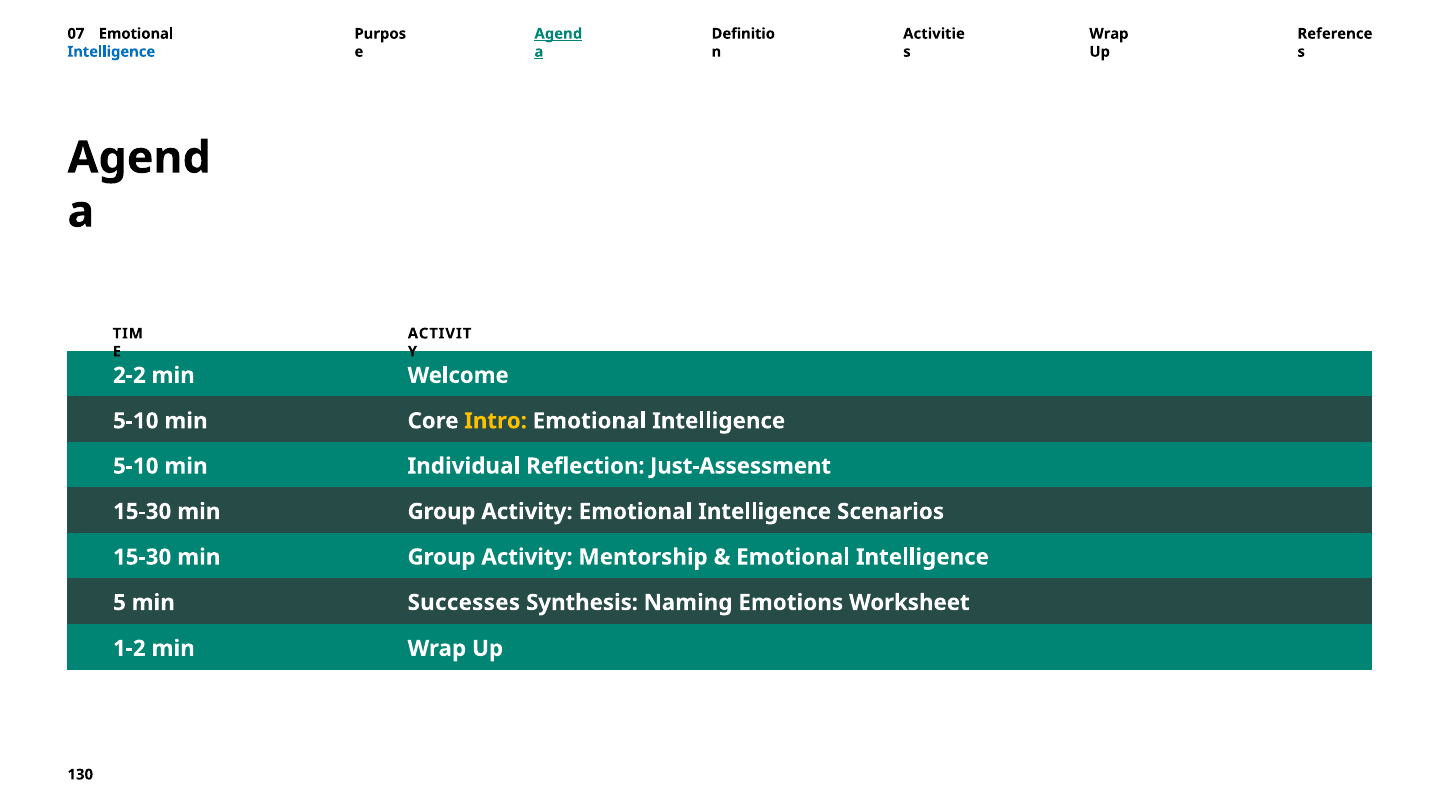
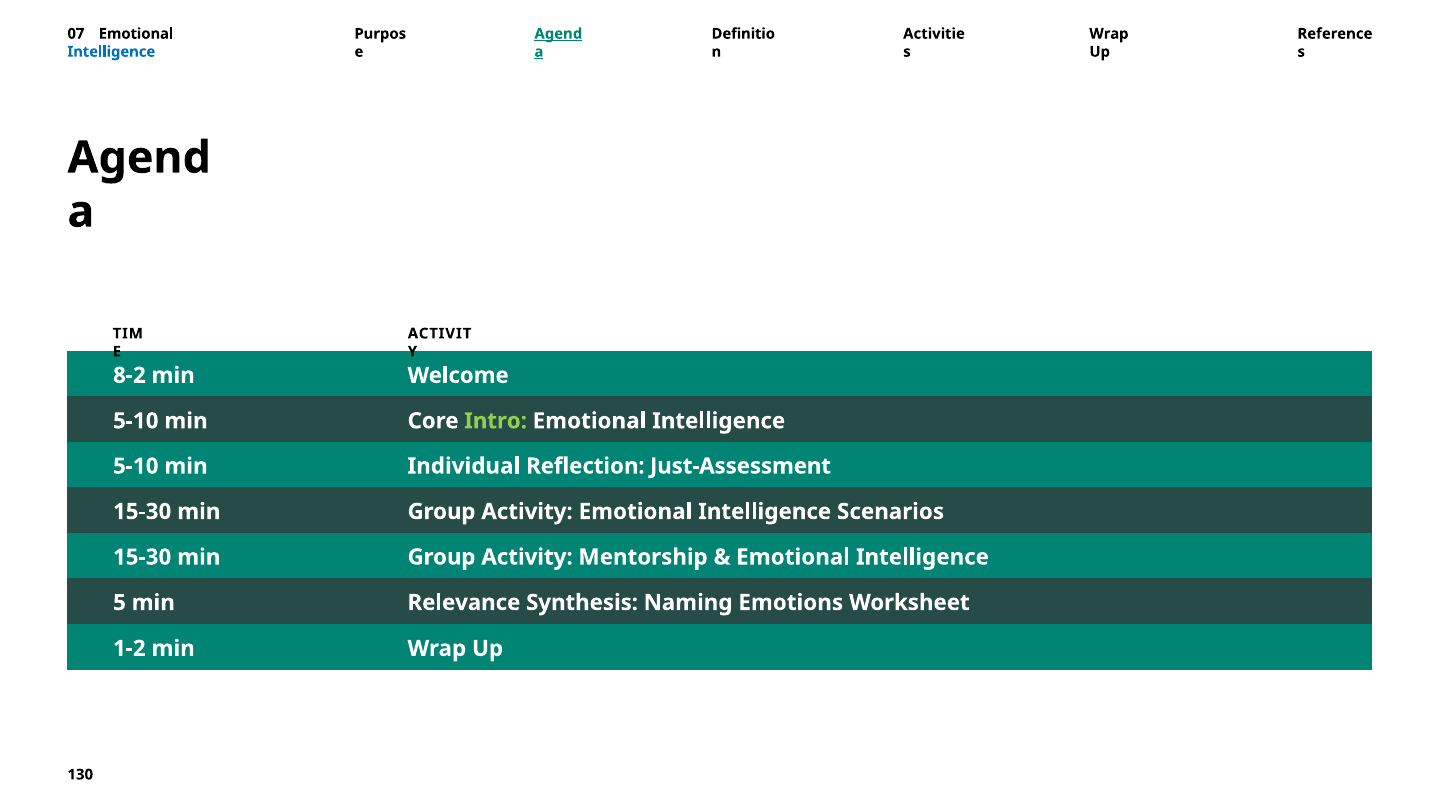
2-2: 2-2 -> 8-2
Intro colour: yellow -> light green
Successes: Successes -> Relevance
